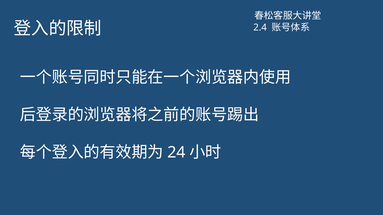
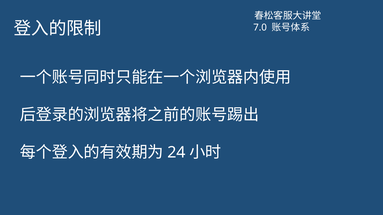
2.4: 2.4 -> 7.0
